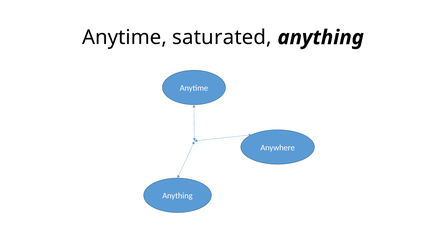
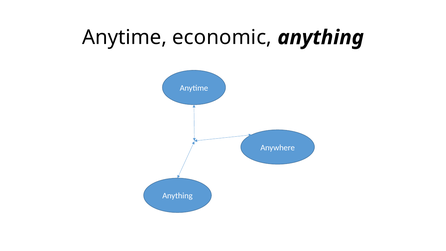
saturated: saturated -> economic
